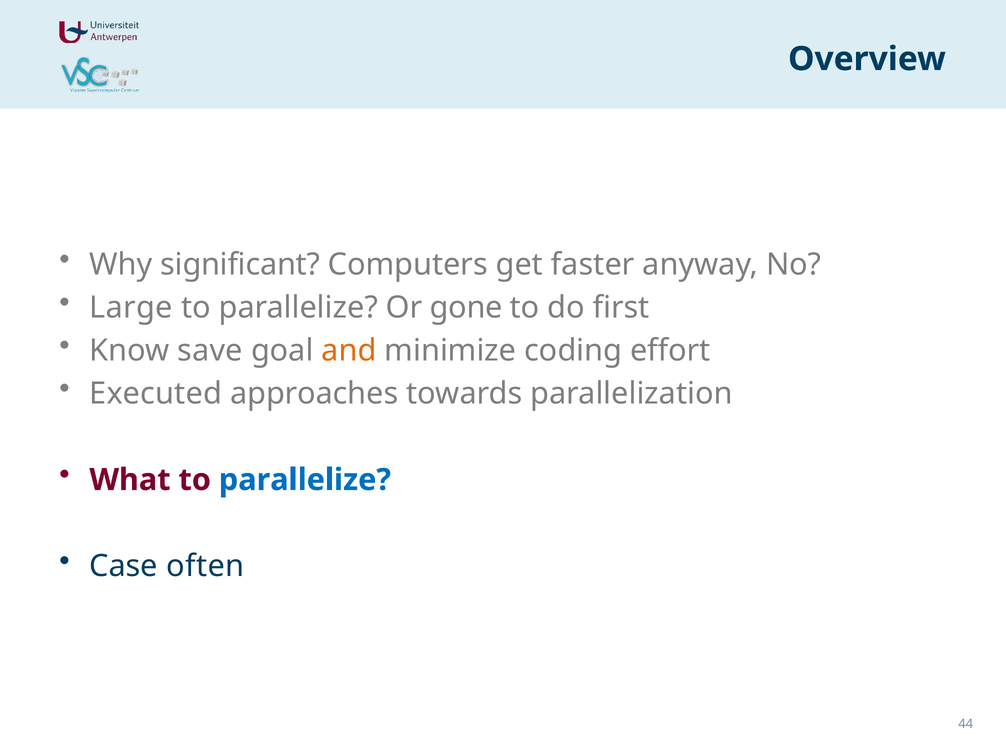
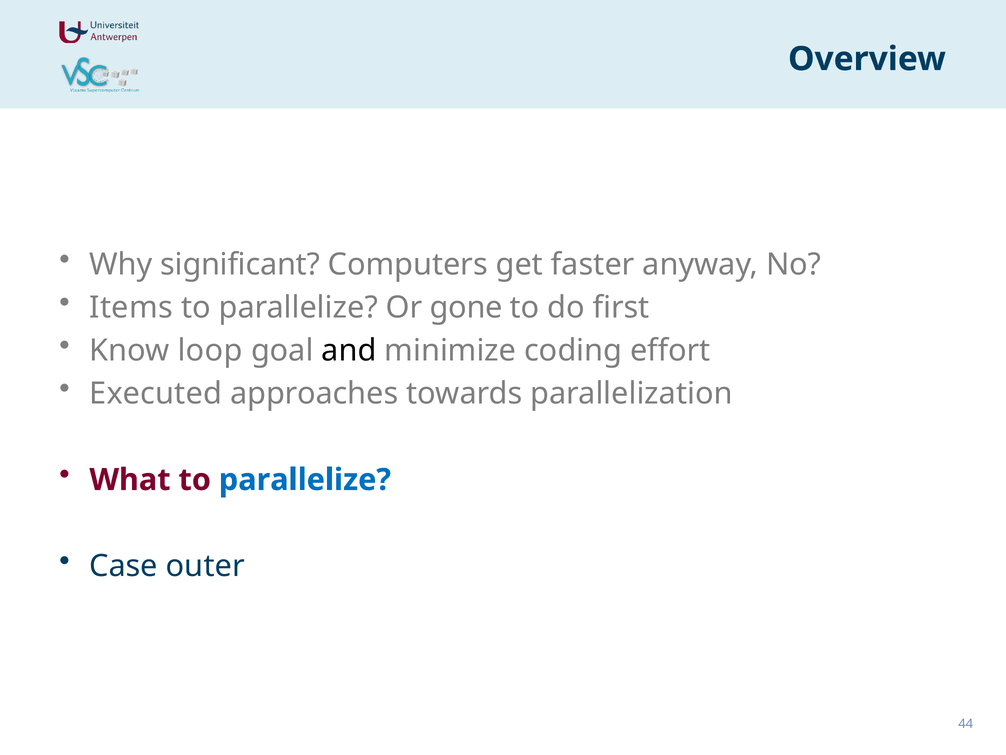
Large: Large -> Items
save: save -> loop
and colour: orange -> black
often: often -> outer
